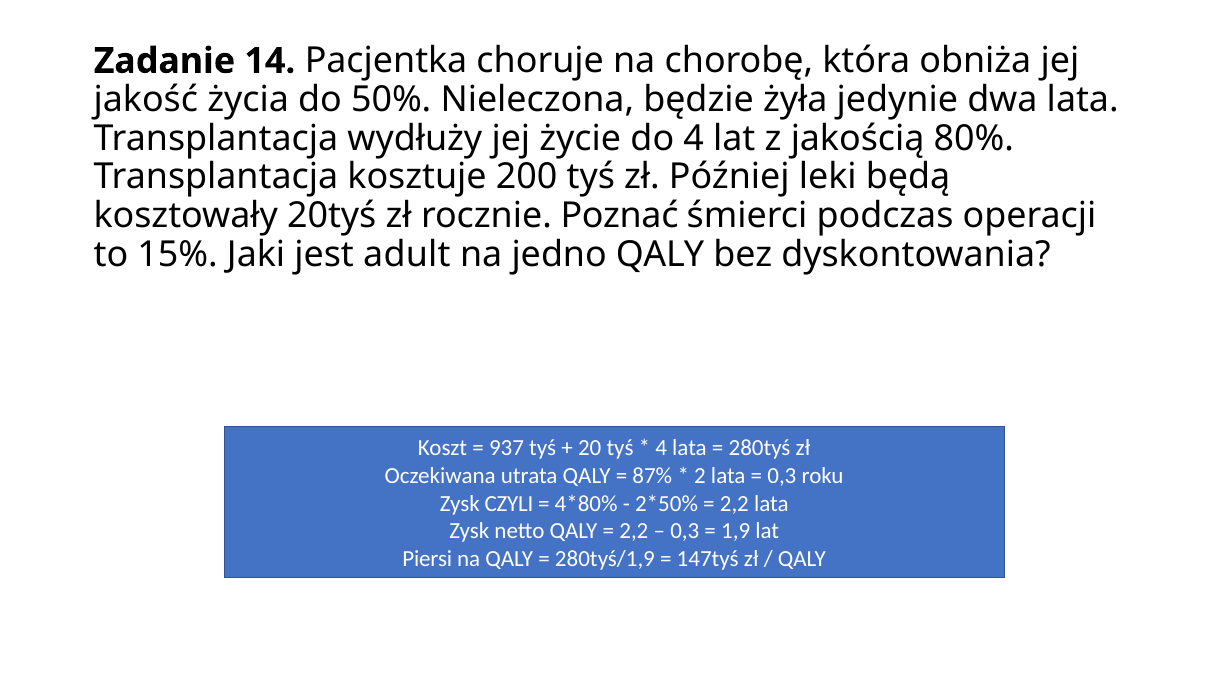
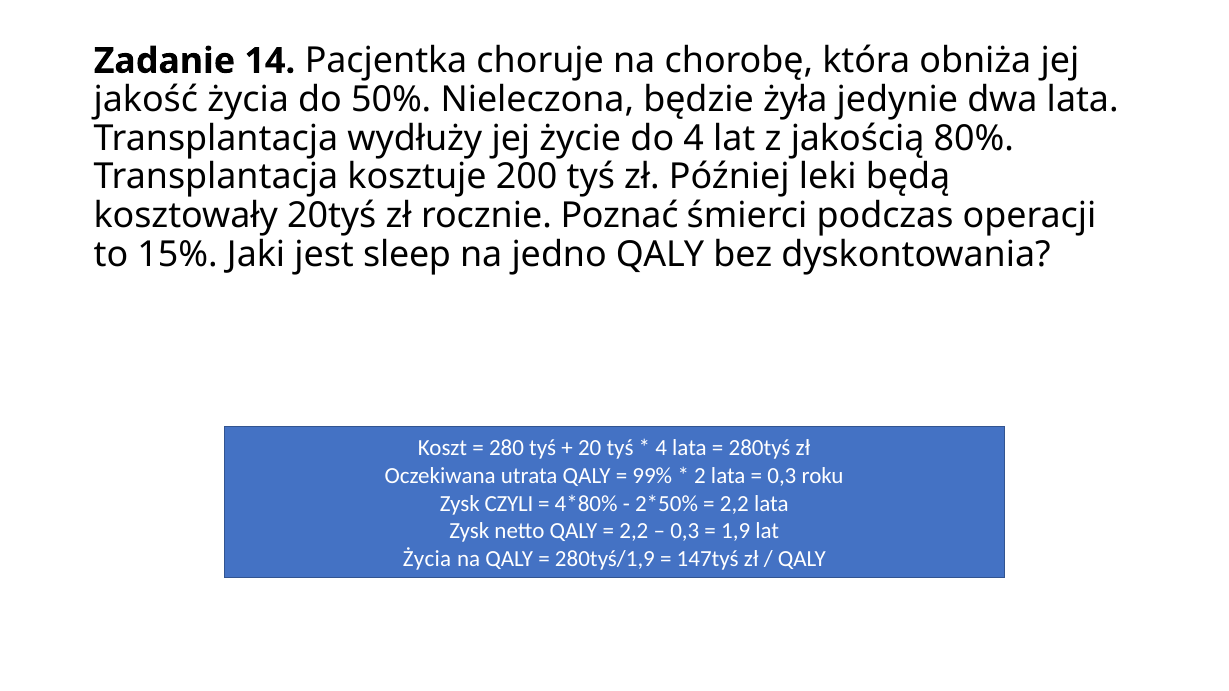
adult: adult -> sleep
937: 937 -> 280
87%: 87% -> 99%
Piersi at (427, 559): Piersi -> Życia
